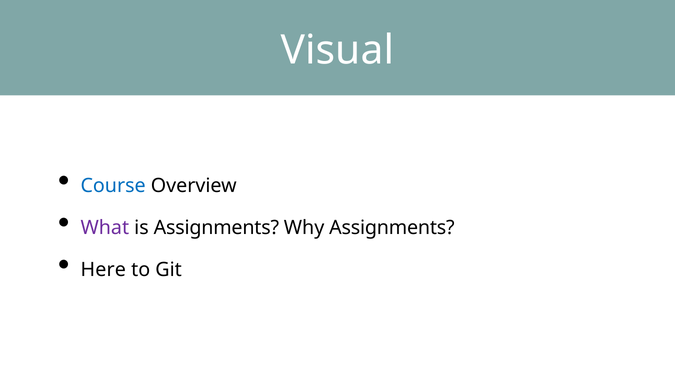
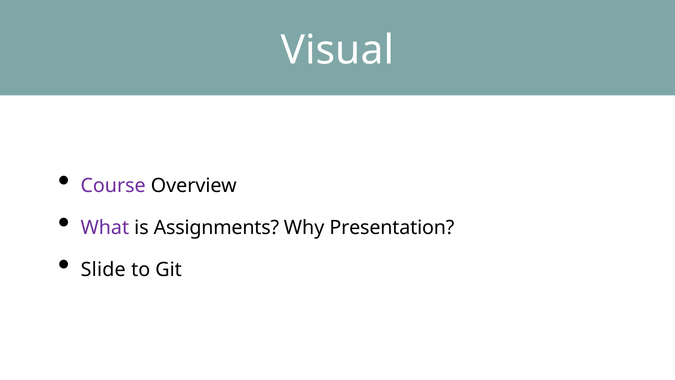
Course colour: blue -> purple
Why Assignments: Assignments -> Presentation
Here: Here -> Slide
